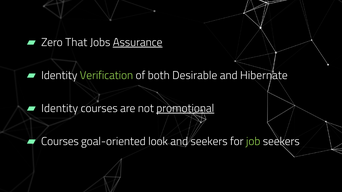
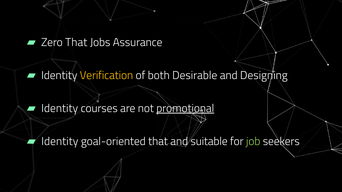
Assurance underline: present -> none
Verification colour: light green -> yellow
Hibernate: Hibernate -> Designing
Courses at (60, 142): Courses -> Identity
goal-oriented look: look -> that
and seekers: seekers -> suitable
